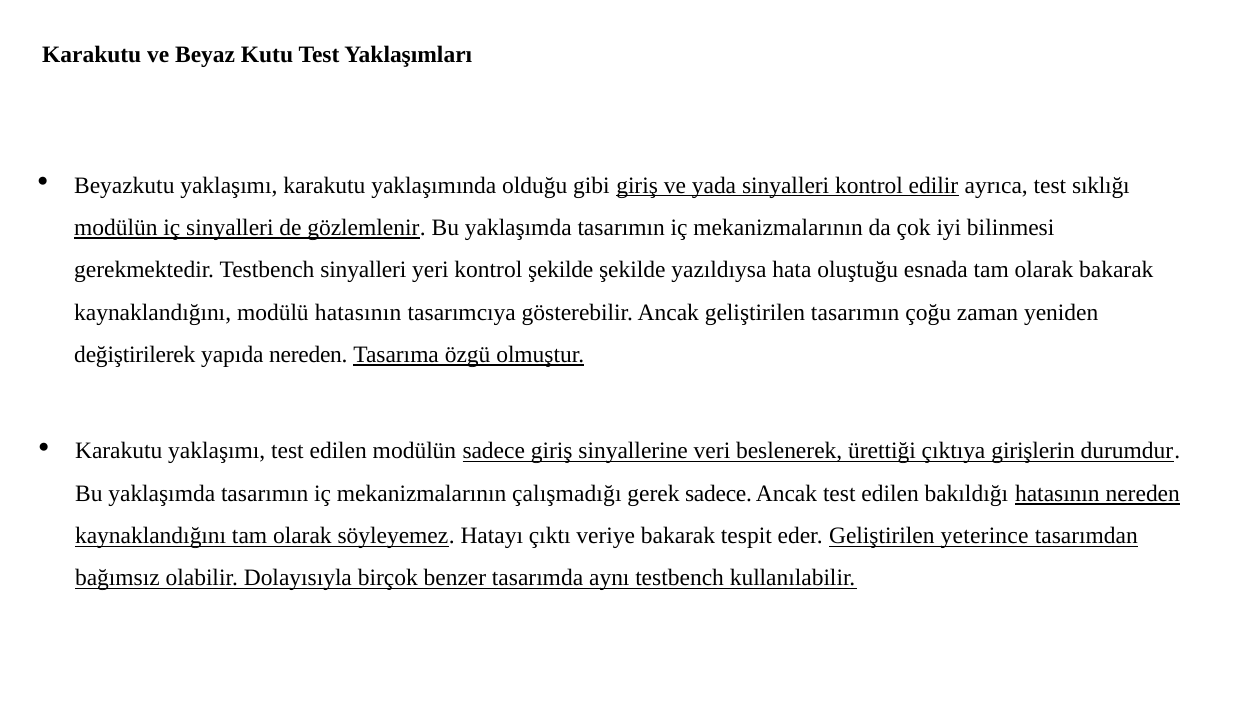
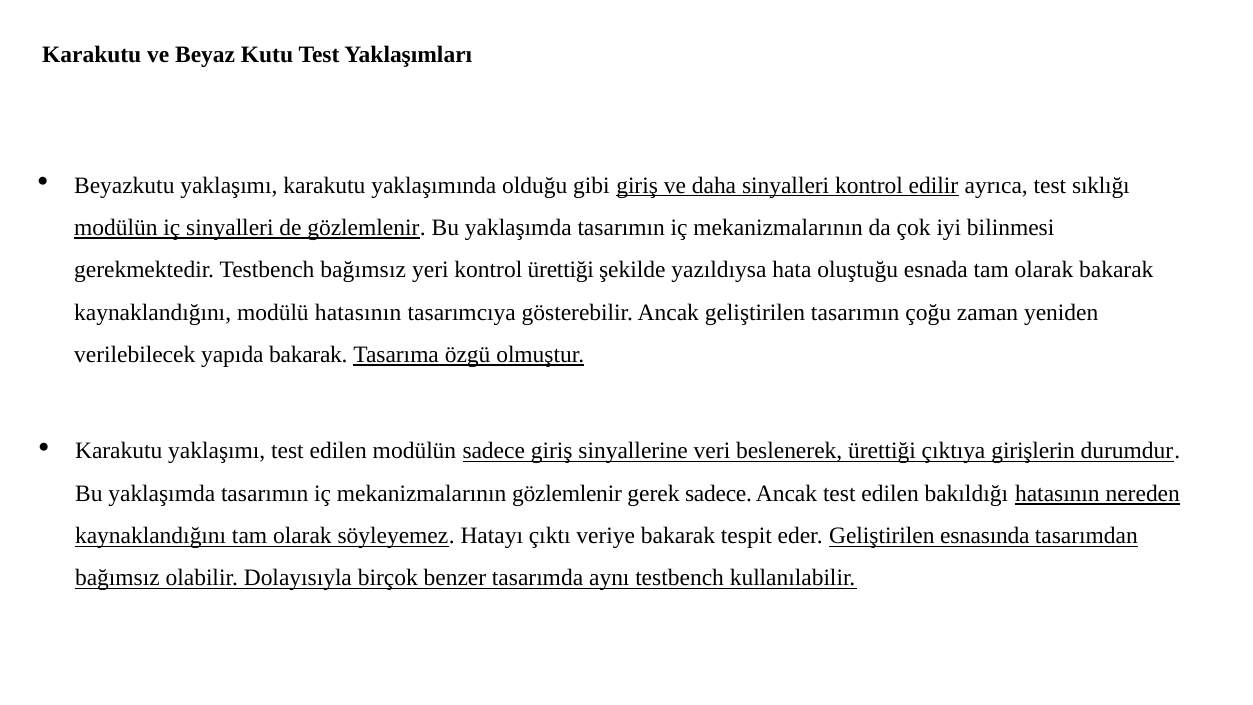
yada: yada -> daha
Testbench sinyalleri: sinyalleri -> bağımsız
kontrol şekilde: şekilde -> ürettiği
değiştirilerek: değiştirilerek -> verilebilecek
yapıda nereden: nereden -> bakarak
mekanizmalarının çalışmadığı: çalışmadığı -> gözlemlenir
yeterince: yeterince -> esnasında
